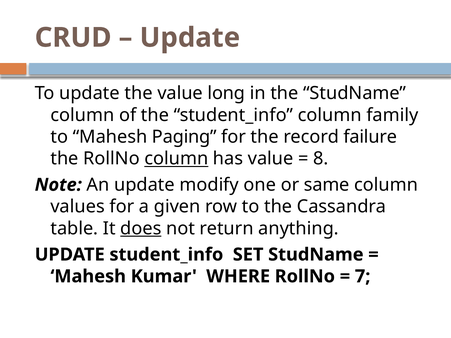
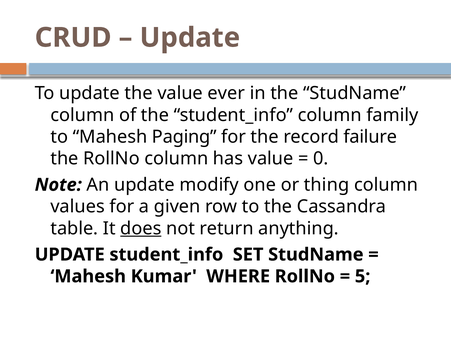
long: long -> ever
column at (176, 159) underline: present -> none
8: 8 -> 0
same: same -> thing
7: 7 -> 5
